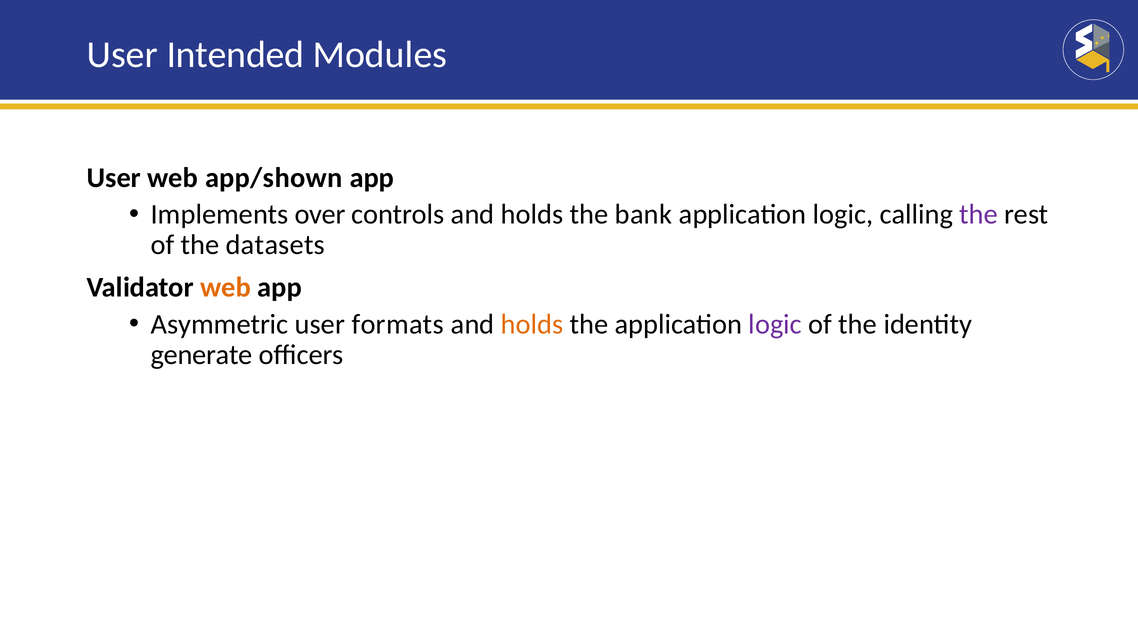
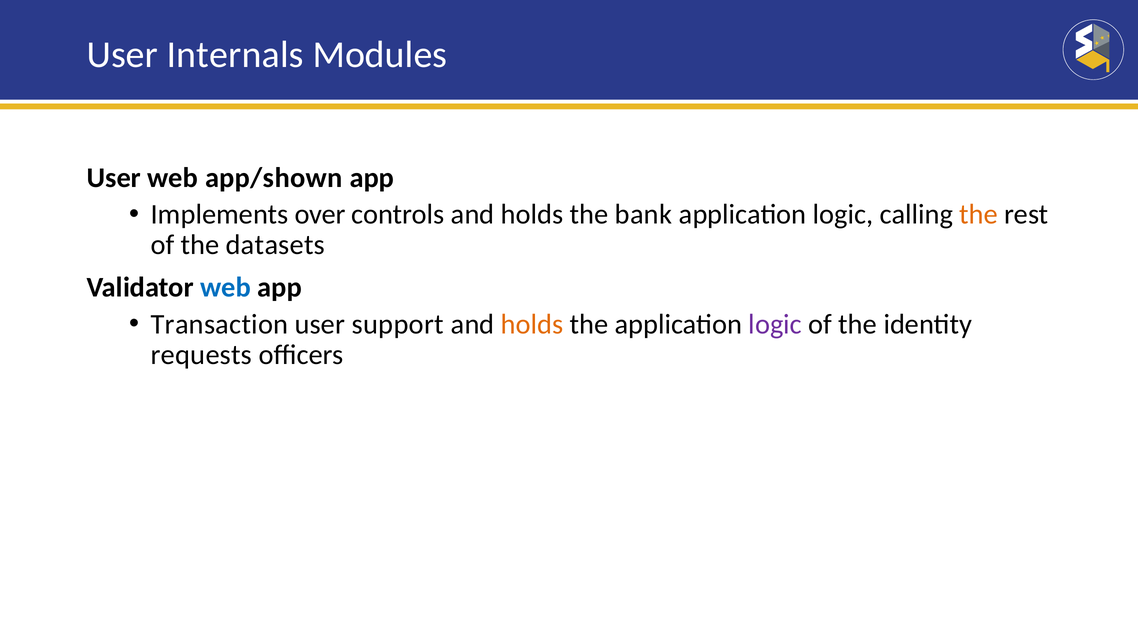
Intended: Intended -> Internals
the at (979, 214) colour: purple -> orange
web at (226, 288) colour: orange -> blue
Asymmetric: Asymmetric -> Transaction
formats: formats -> support
generate: generate -> requests
